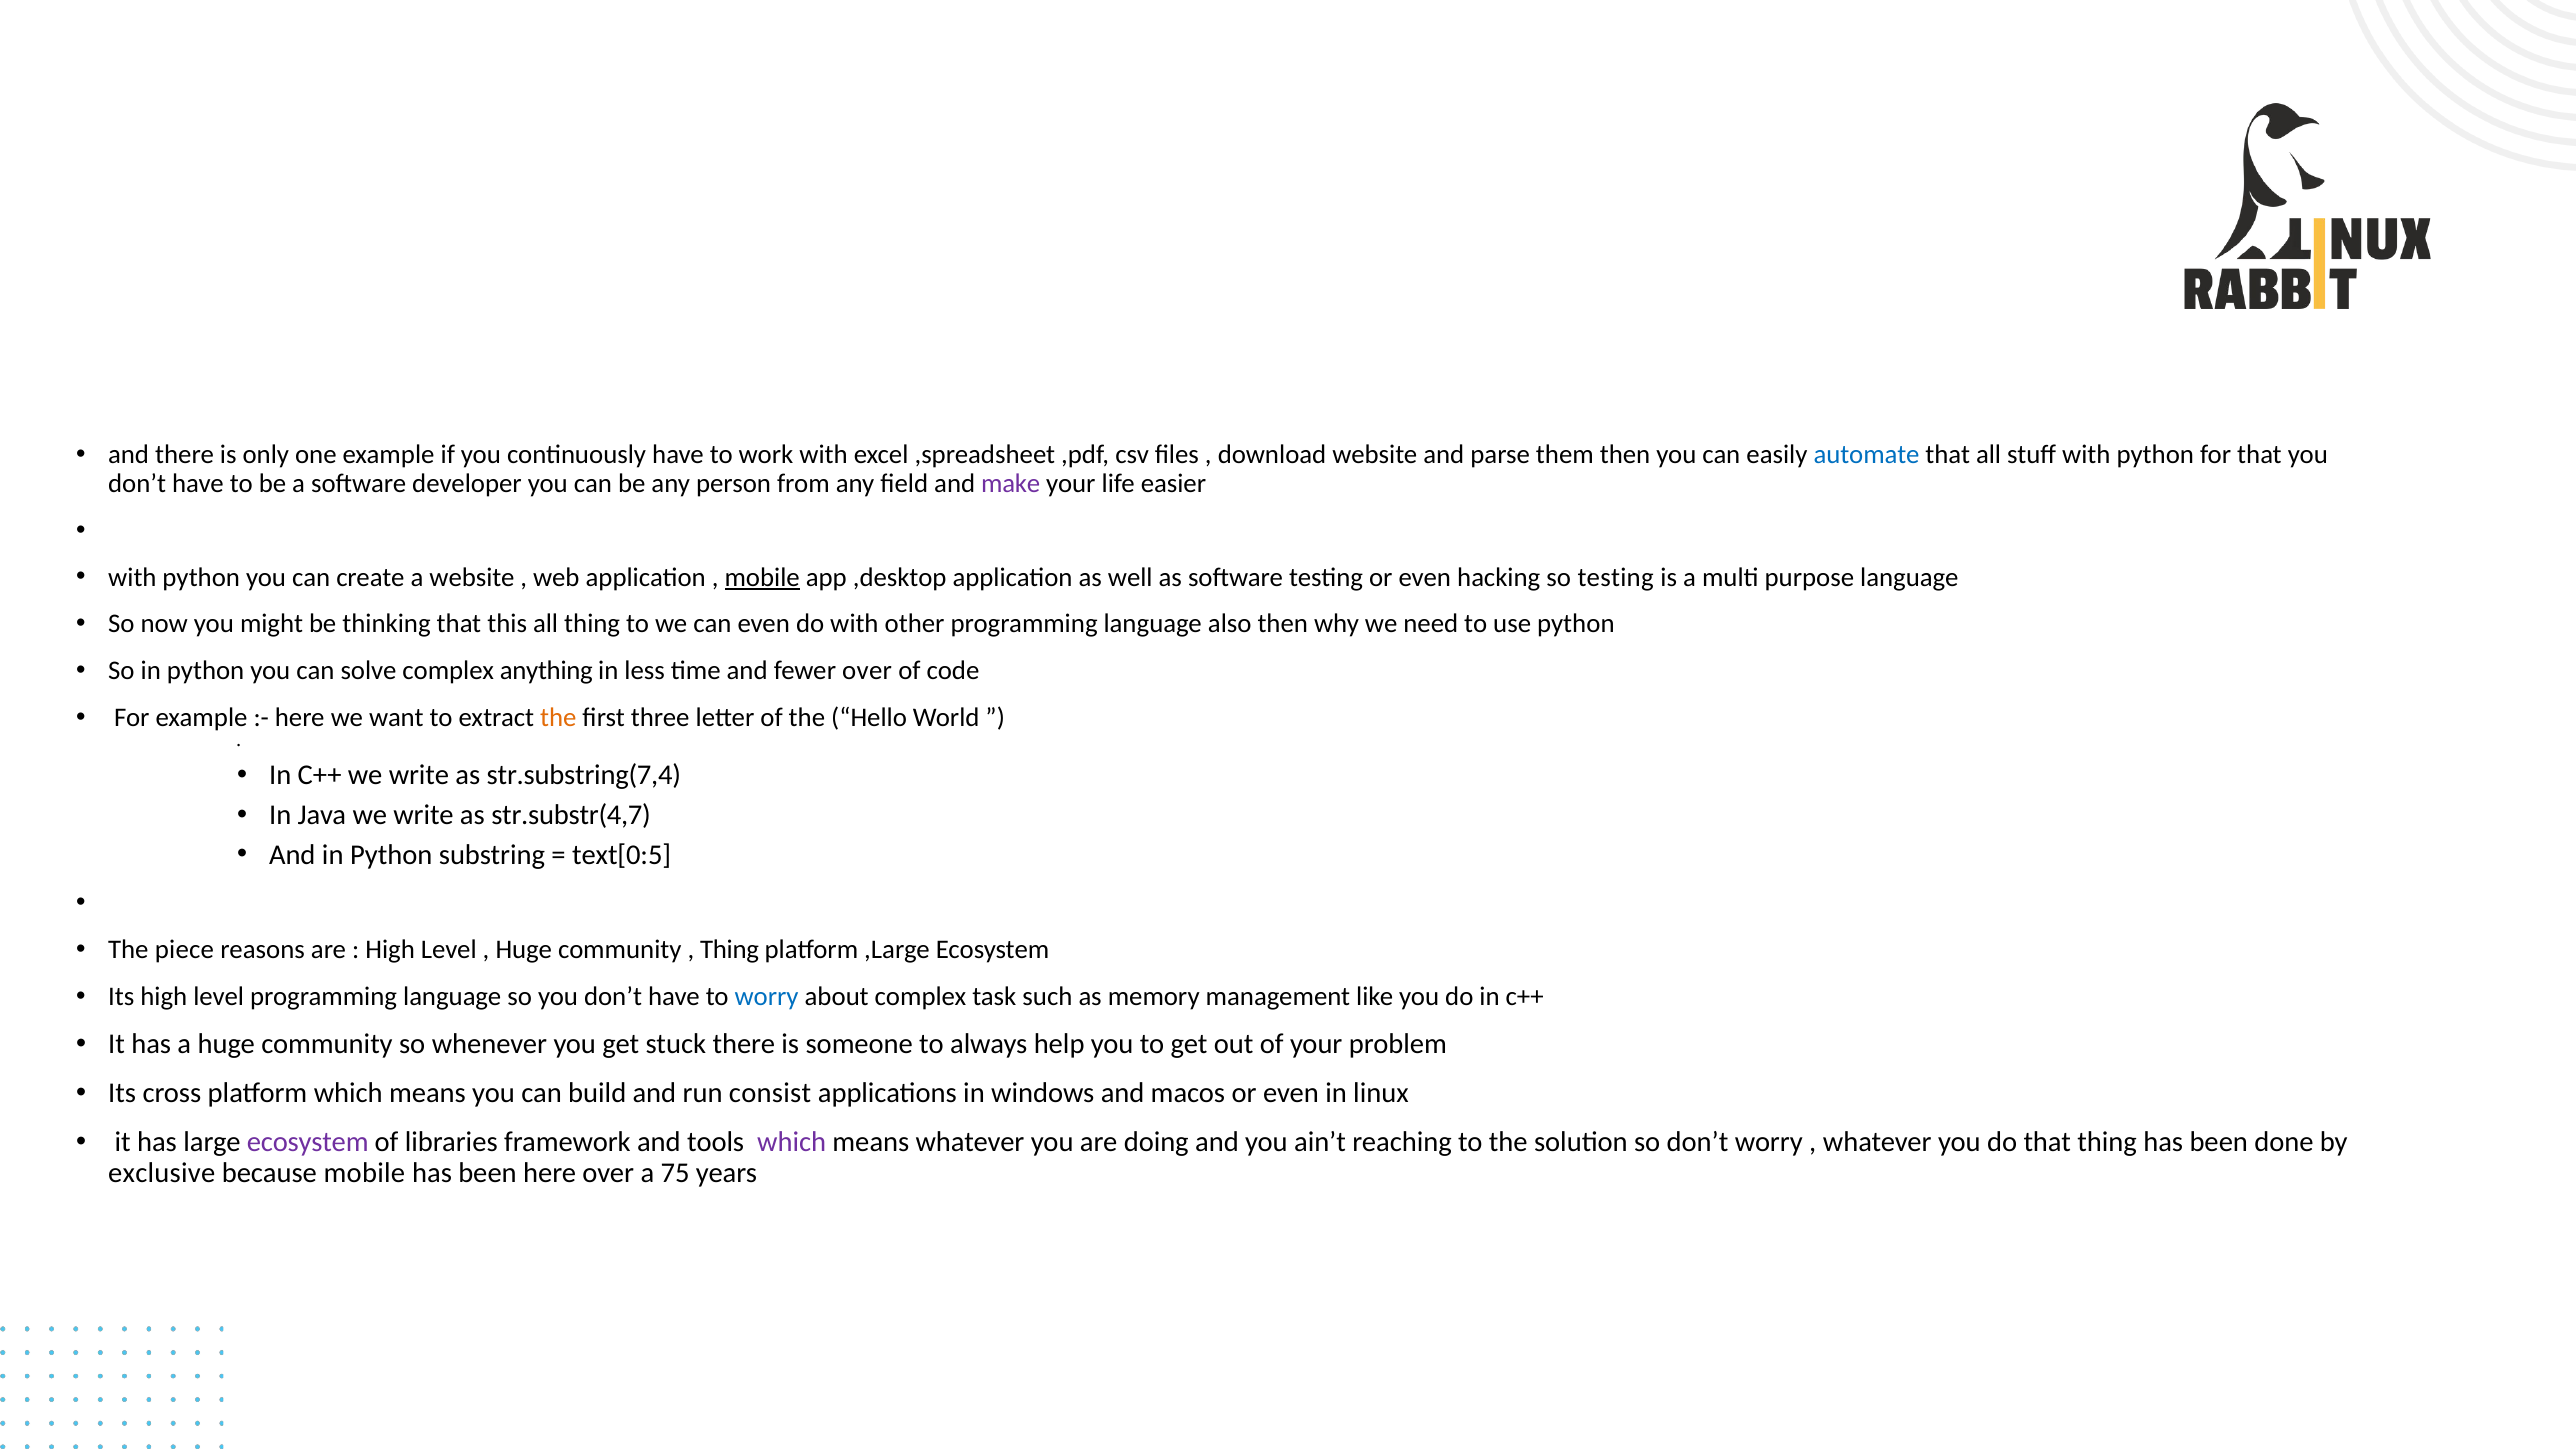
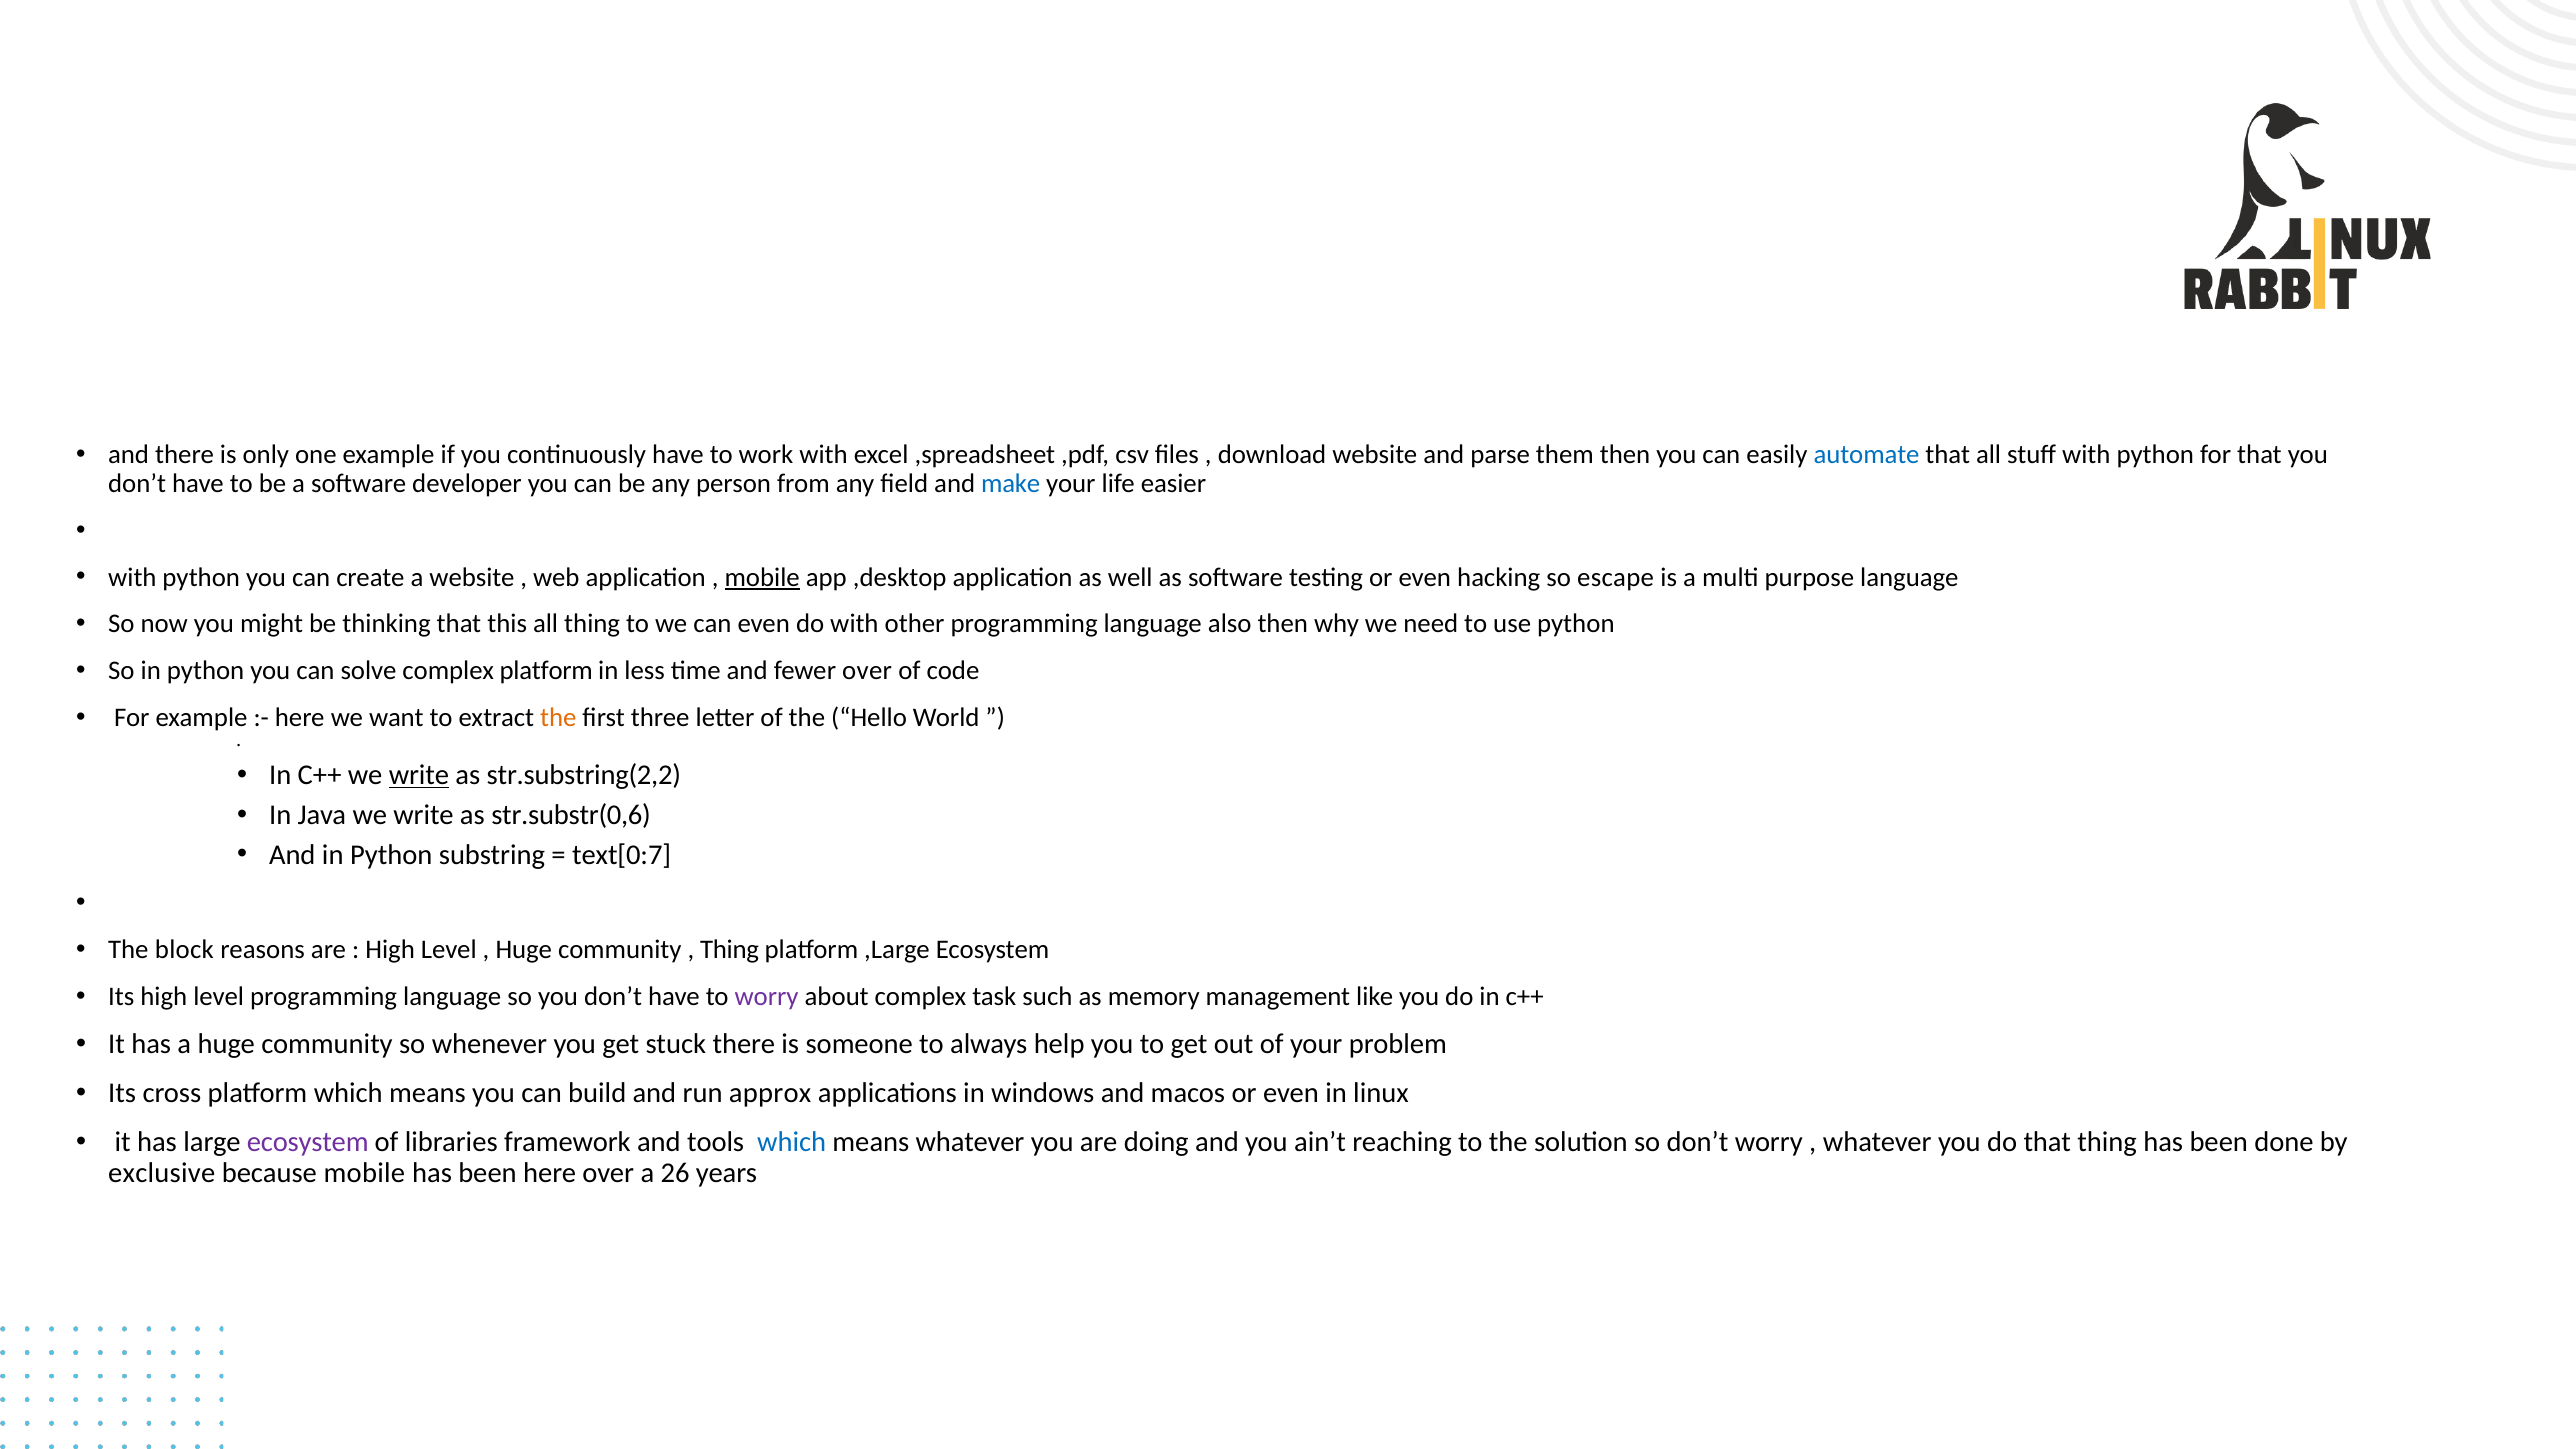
make colour: purple -> blue
so testing: testing -> escape
complex anything: anything -> platform
write at (419, 775) underline: none -> present
str.substring(7,4: str.substring(7,4 -> str.substring(2,2
str.substr(4,7: str.substr(4,7 -> str.substr(0,6
text[0:5: text[0:5 -> text[0:7
piece: piece -> block
worry at (767, 996) colour: blue -> purple
consist: consist -> approx
which at (792, 1142) colour: purple -> blue
75: 75 -> 26
